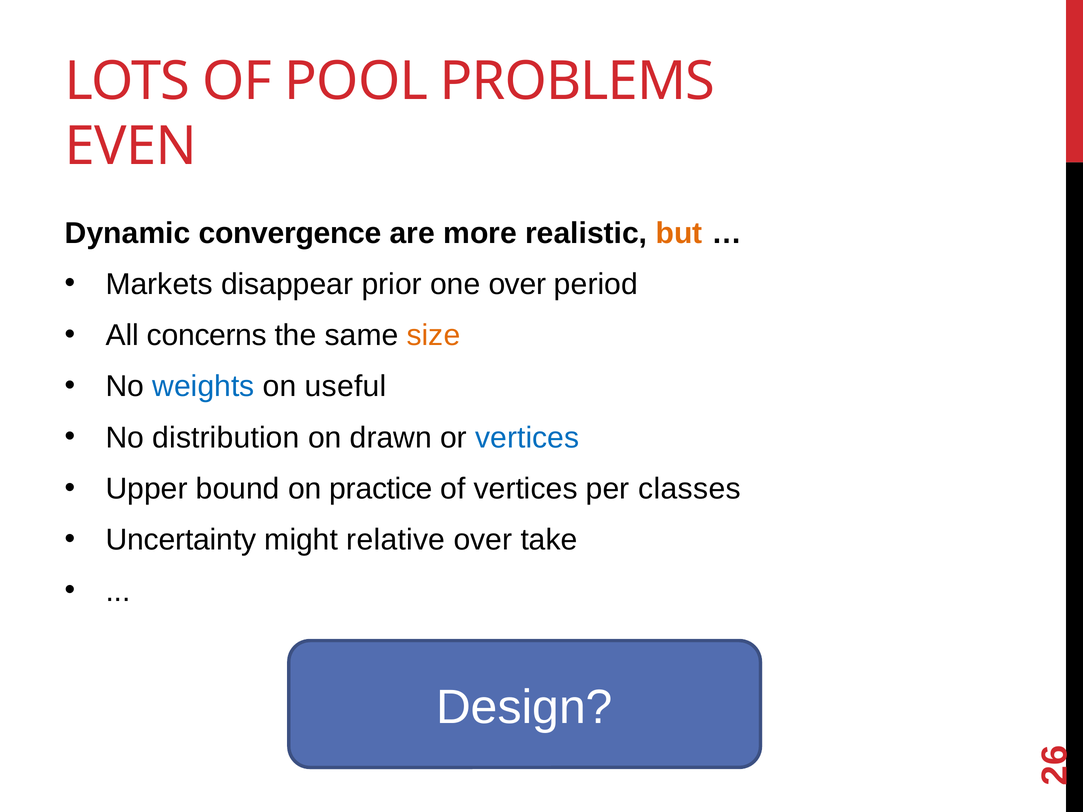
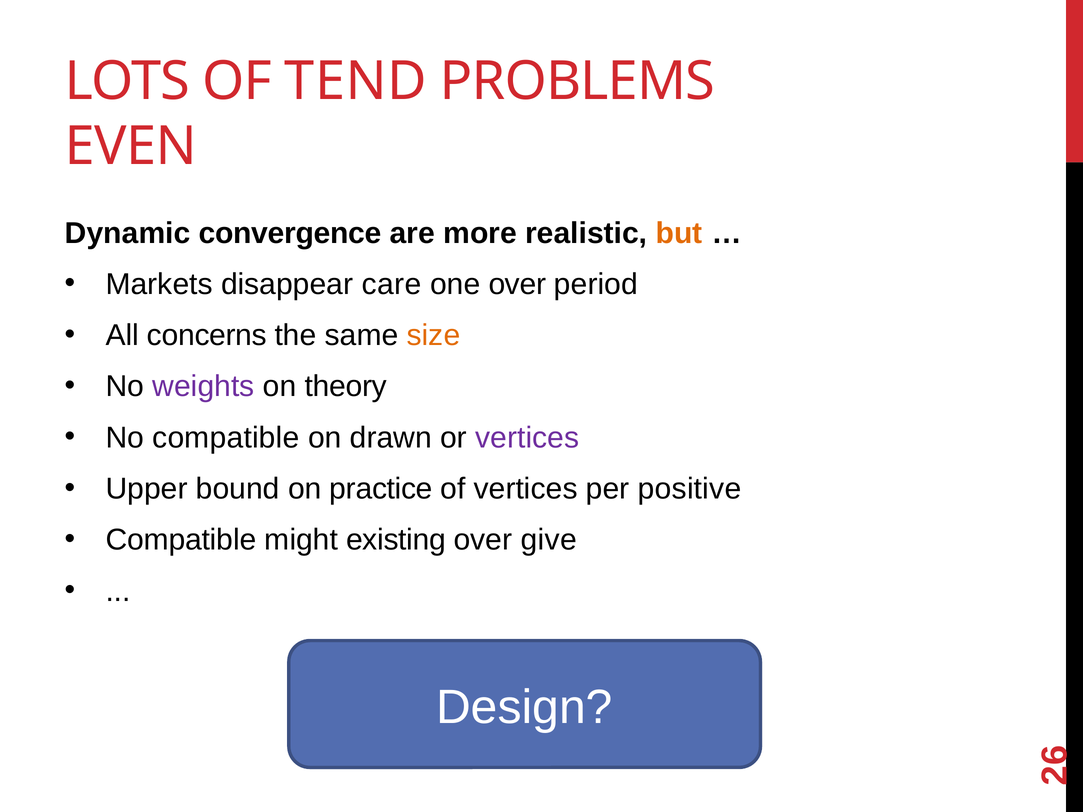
POOL: POOL -> TEND
prior: prior -> care
weights colour: blue -> purple
useful: useful -> theory
No distribution: distribution -> compatible
vertices at (527, 438) colour: blue -> purple
classes: classes -> positive
Uncertainty at (181, 540): Uncertainty -> Compatible
relative: relative -> existing
take: take -> give
